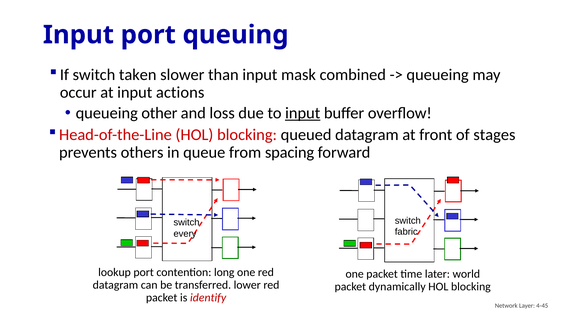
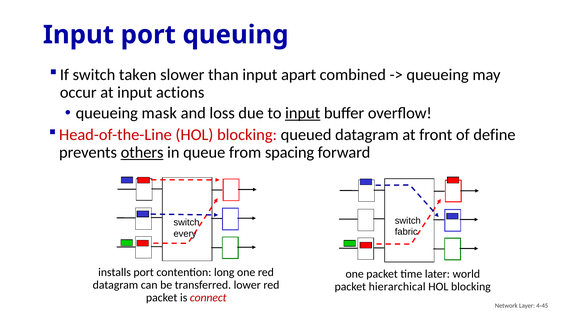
mask: mask -> apart
other: other -> mask
stages: stages -> define
others underline: none -> present
lookup: lookup -> installs
dynamically: dynamically -> hierarchical
identify: identify -> connect
